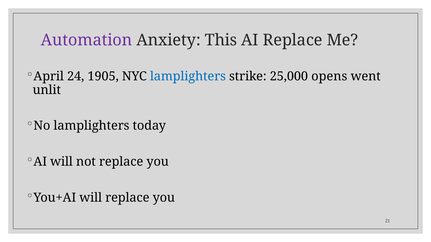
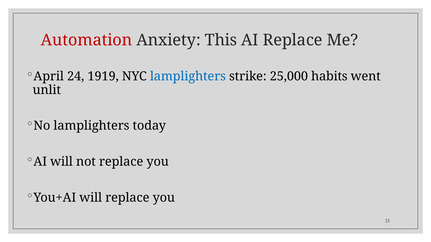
Automation colour: purple -> red
1905: 1905 -> 1919
opens: opens -> habits
